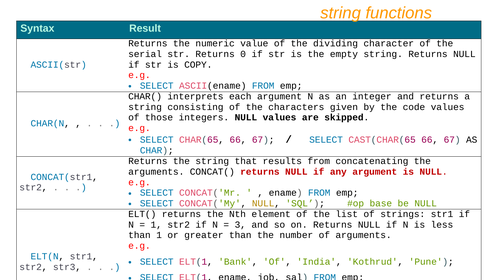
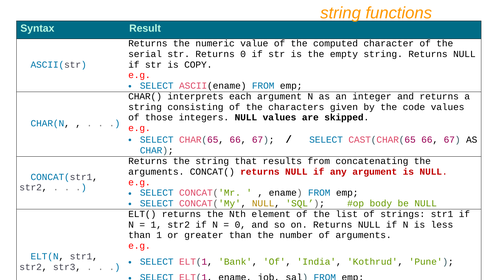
dividing: dividing -> computed
base: base -> body
3 at (240, 225): 3 -> 0
